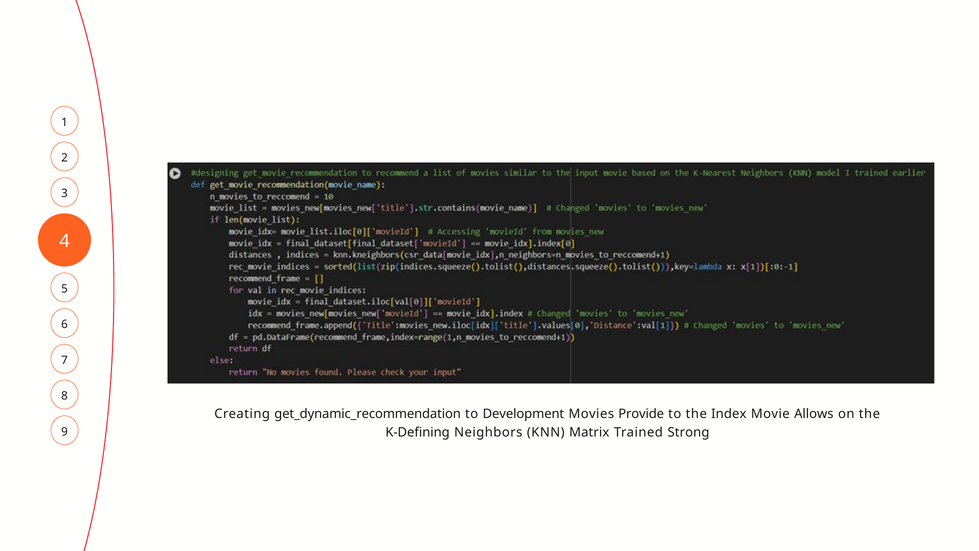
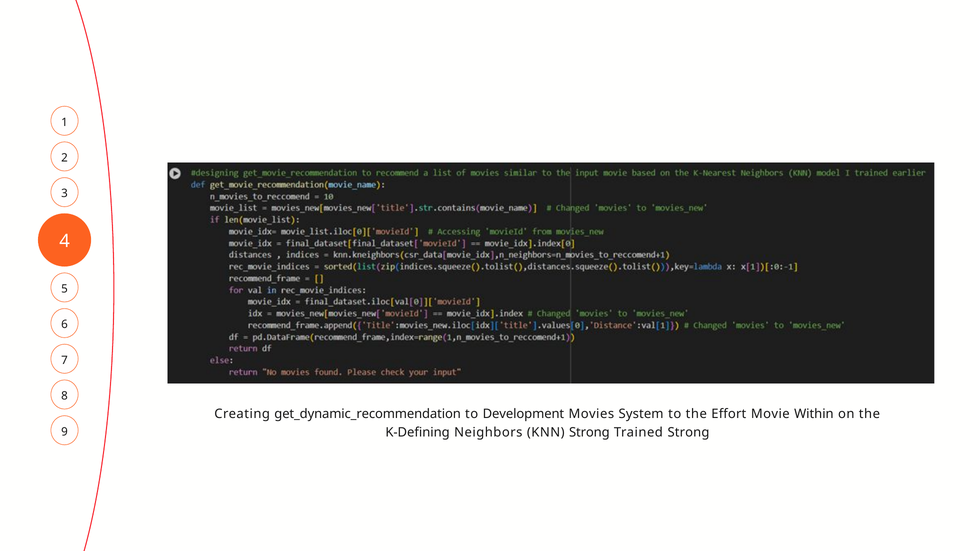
Provide: Provide -> System
Index: Index -> Effort
Allows: Allows -> Within
KNN Matrix: Matrix -> Strong
